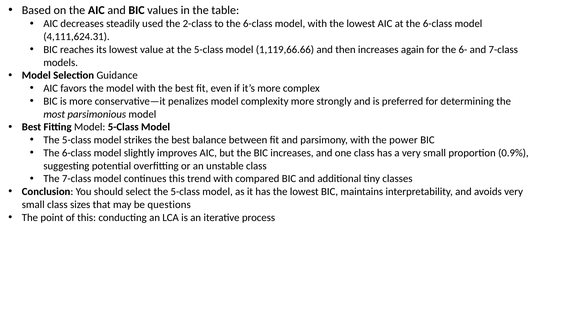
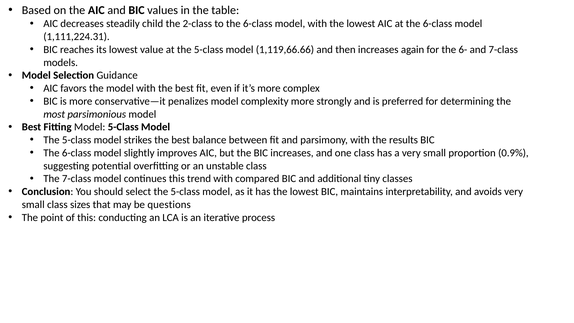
used: used -> child
4,111,624.31: 4,111,624.31 -> 1,111,224.31
power: power -> results
